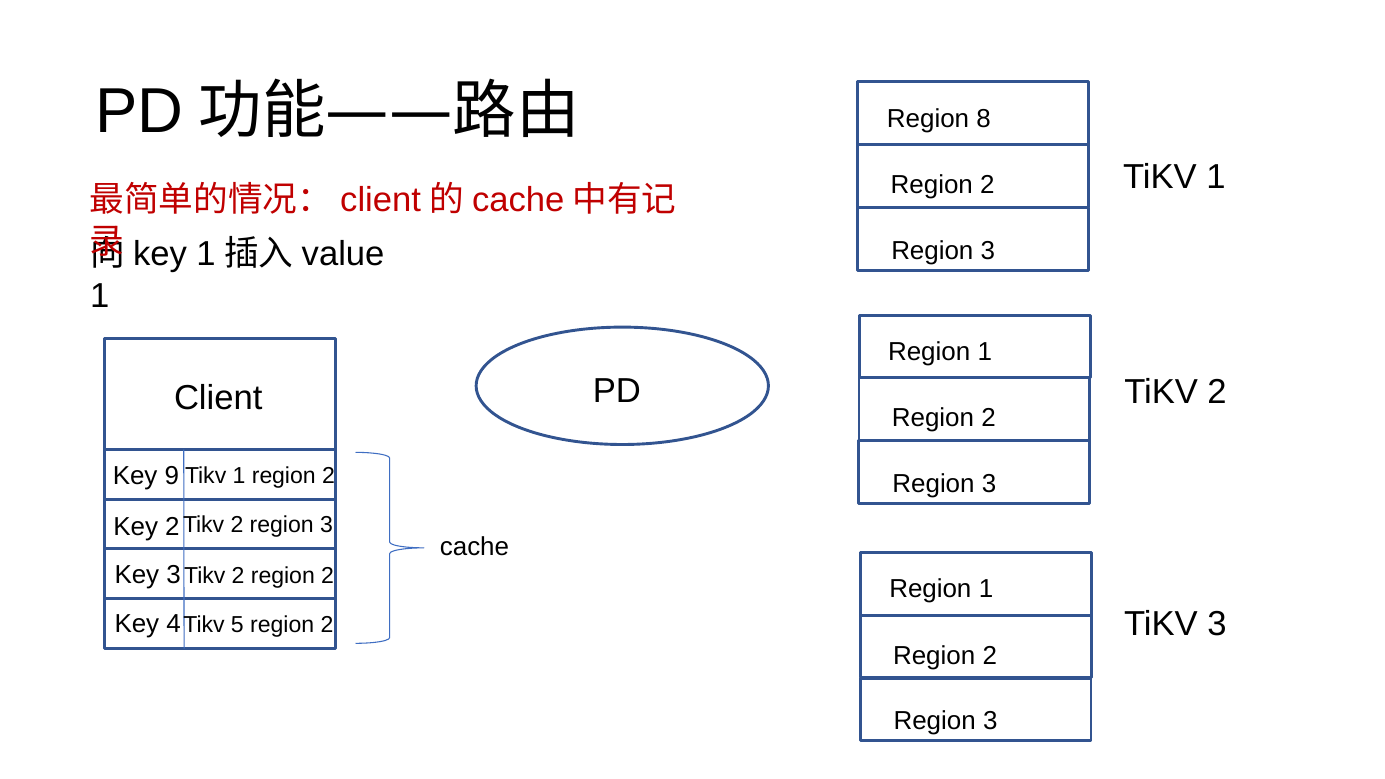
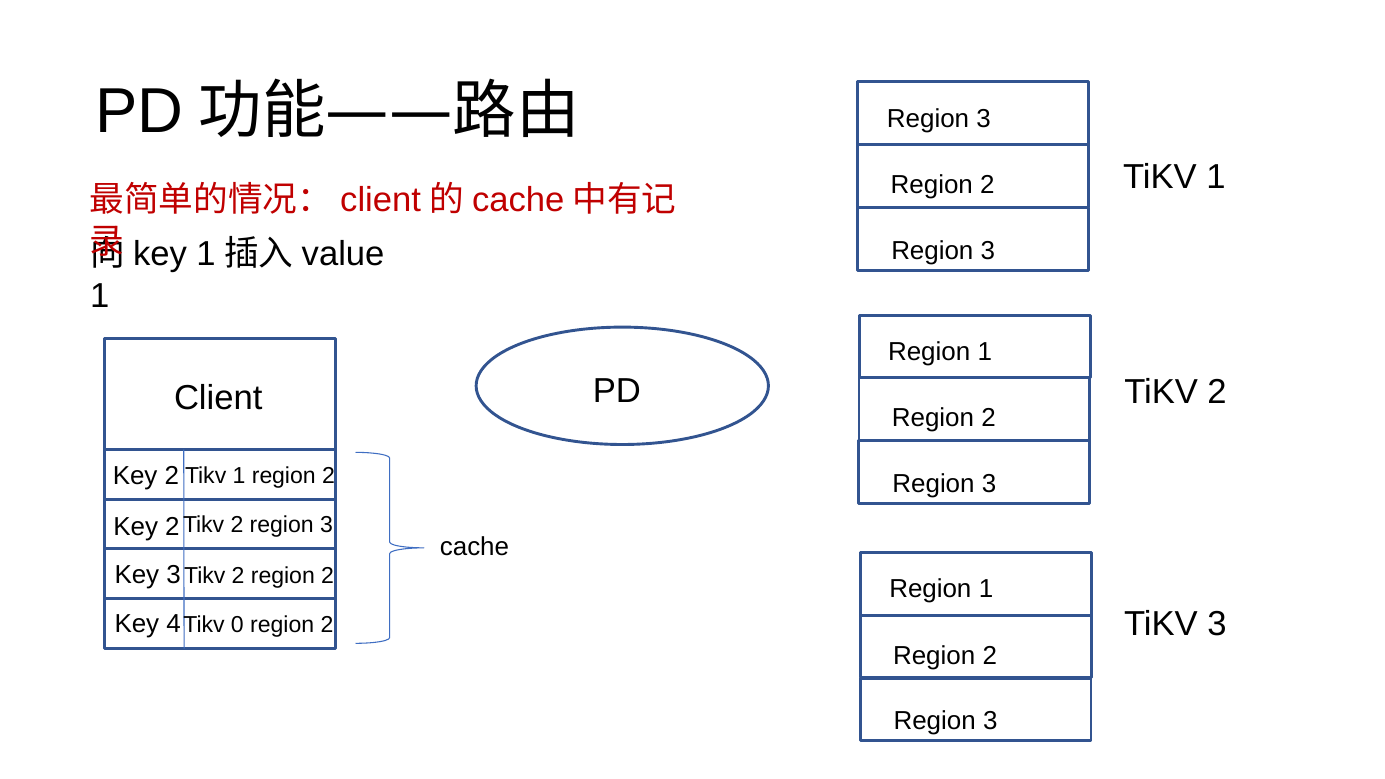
8 at (984, 119): 8 -> 3
9 at (172, 476): 9 -> 2
5: 5 -> 0
